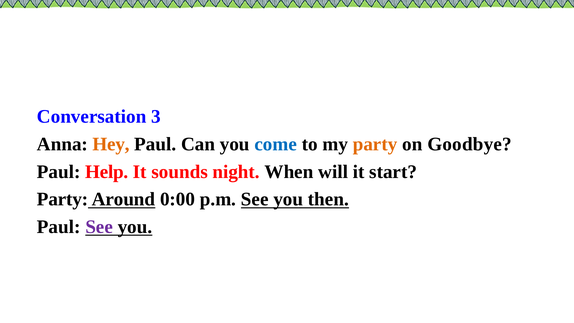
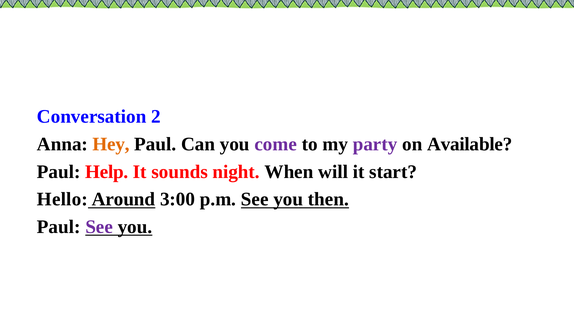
3: 3 -> 2
come colour: blue -> purple
party at (375, 144) colour: orange -> purple
Goodbye: Goodbye -> Available
Party at (63, 199): Party -> Hello
0:00: 0:00 -> 3:00
